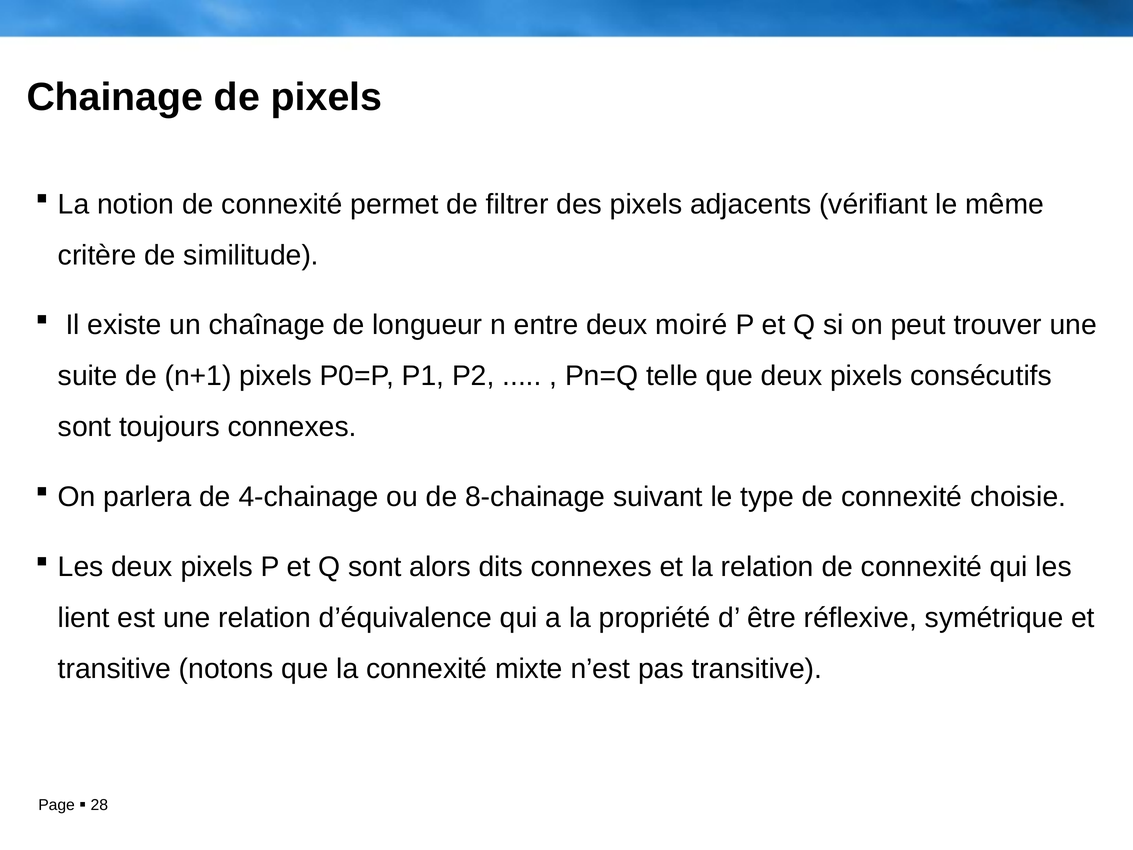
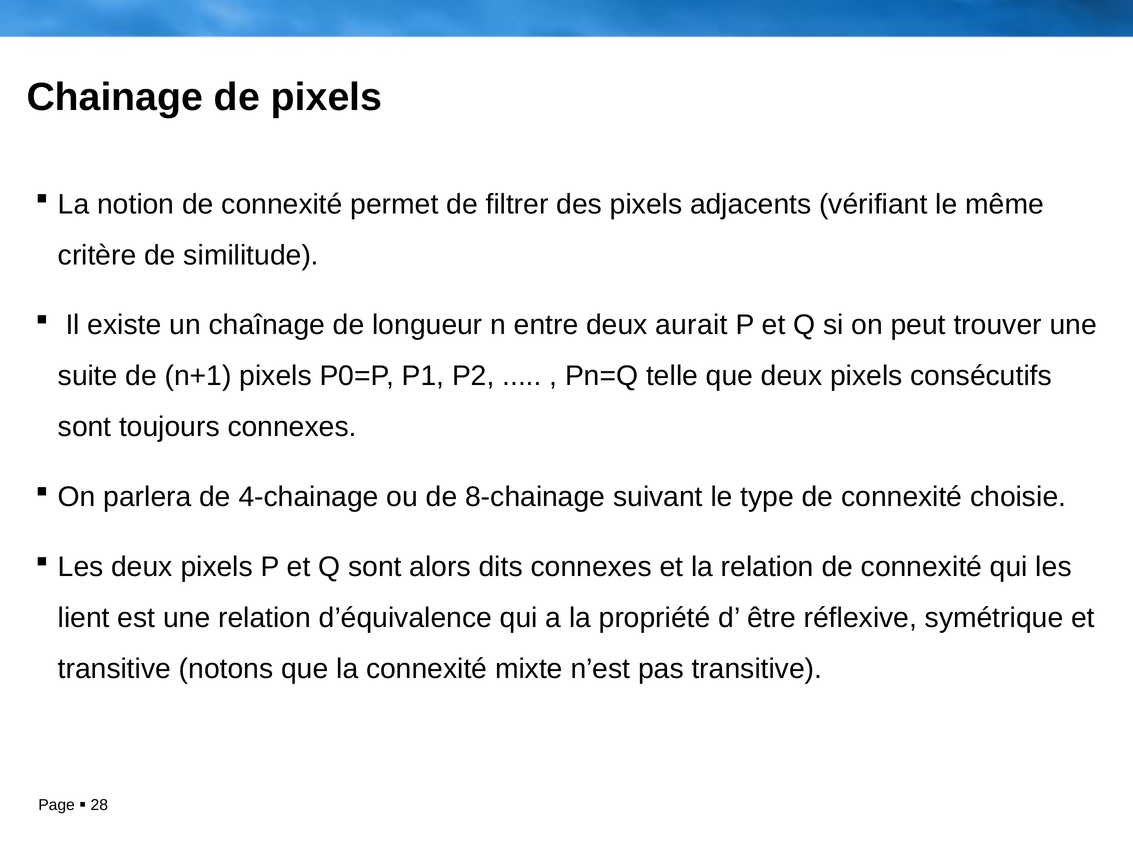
moiré: moiré -> aurait
